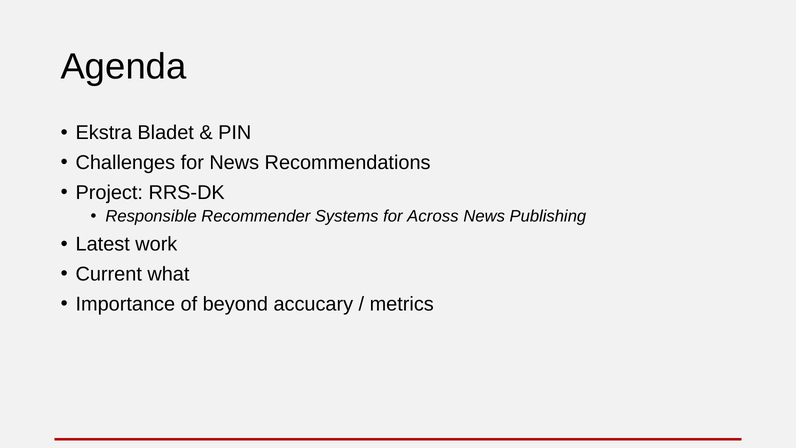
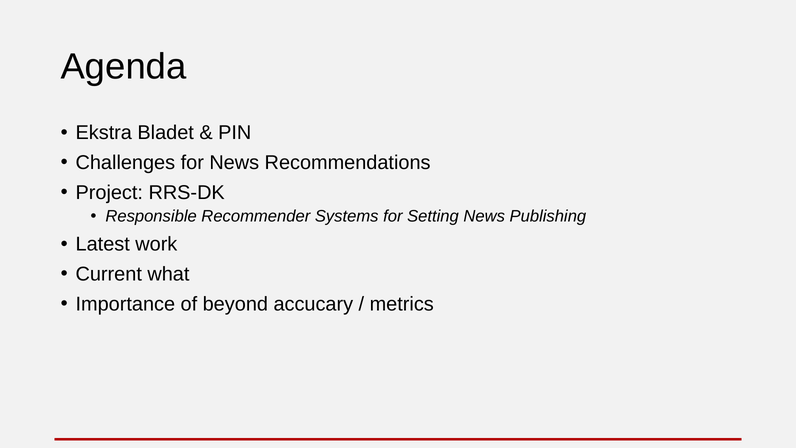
Across: Across -> Setting
